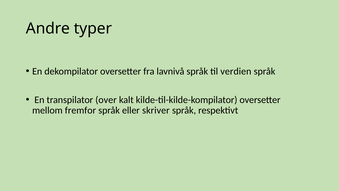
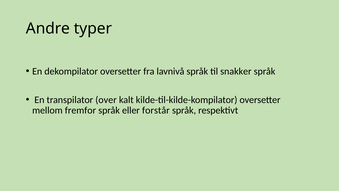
verdien: verdien -> snakker
skriver: skriver -> forstår
